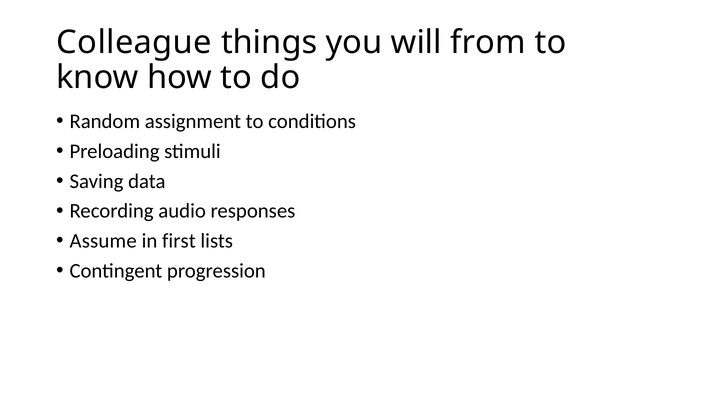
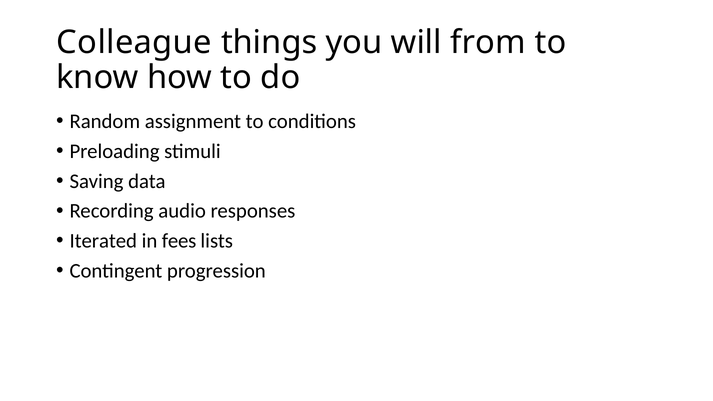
Assume: Assume -> Iterated
first: first -> fees
